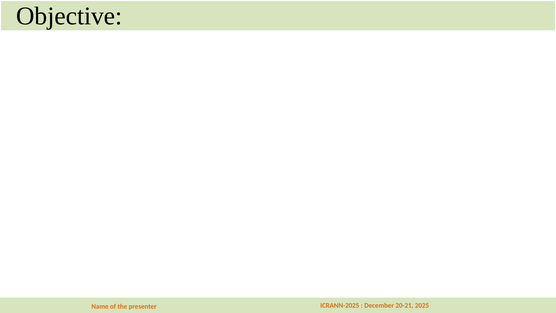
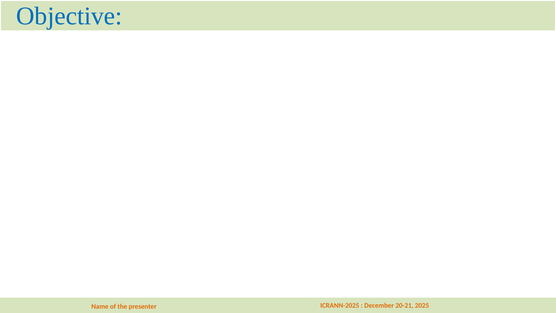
Objective colour: black -> blue
